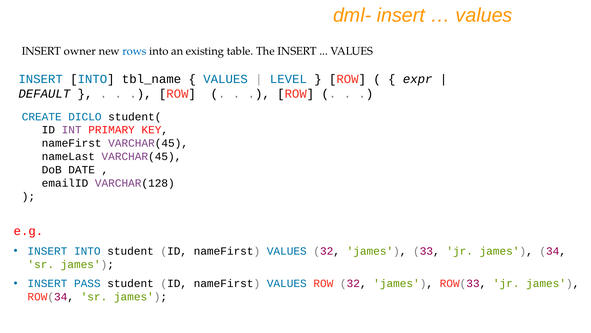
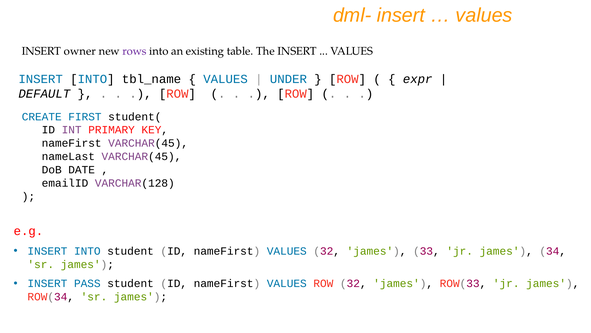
rows colour: blue -> purple
LEVEL: LEVEL -> UNDER
DICLO: DICLO -> FIRST
